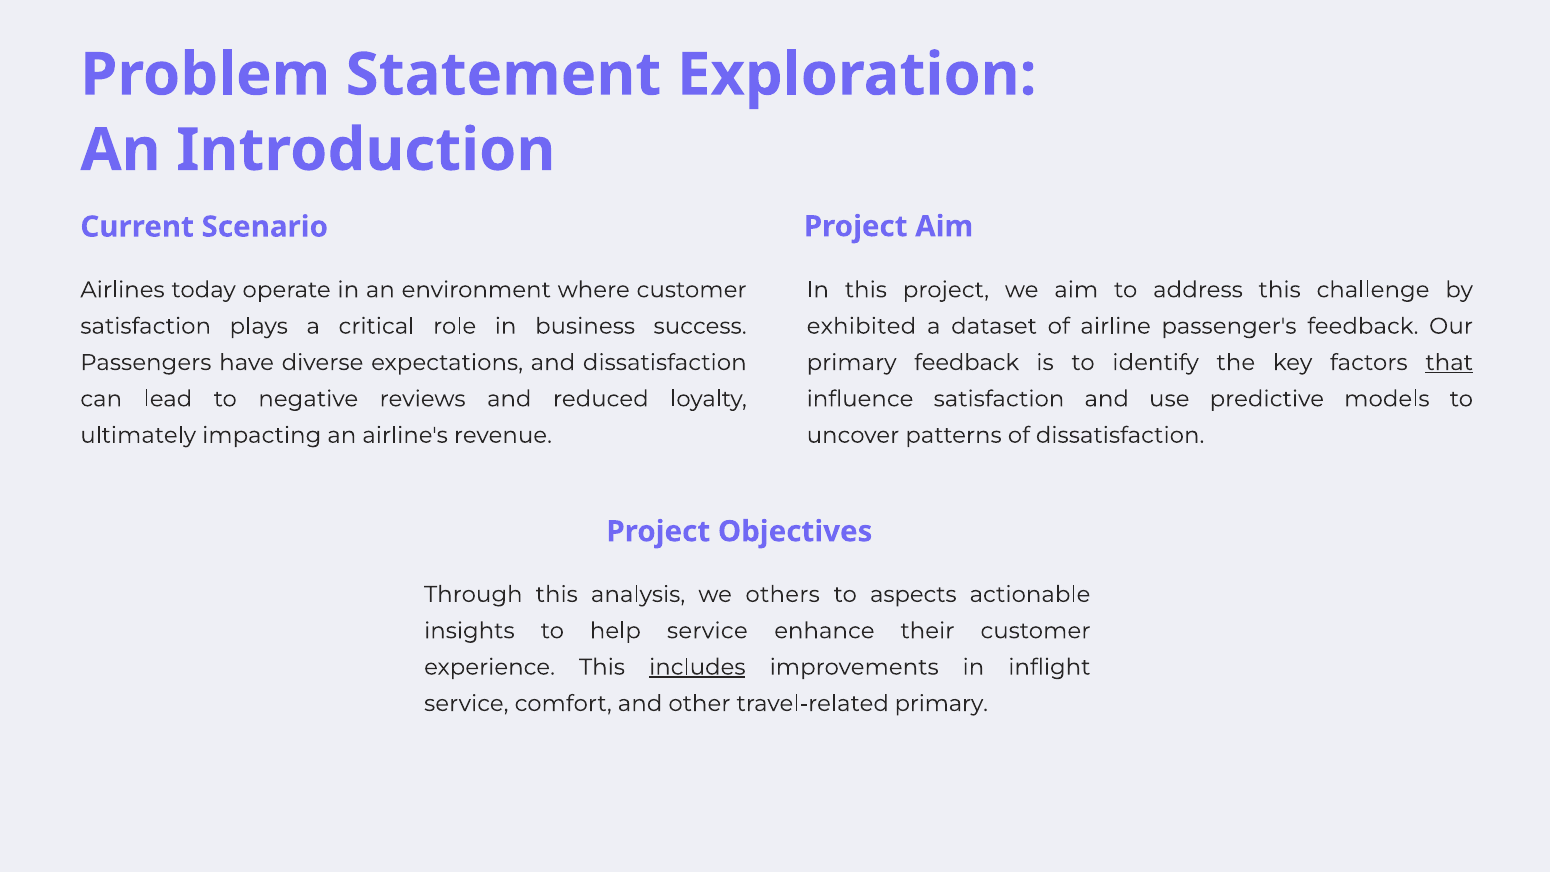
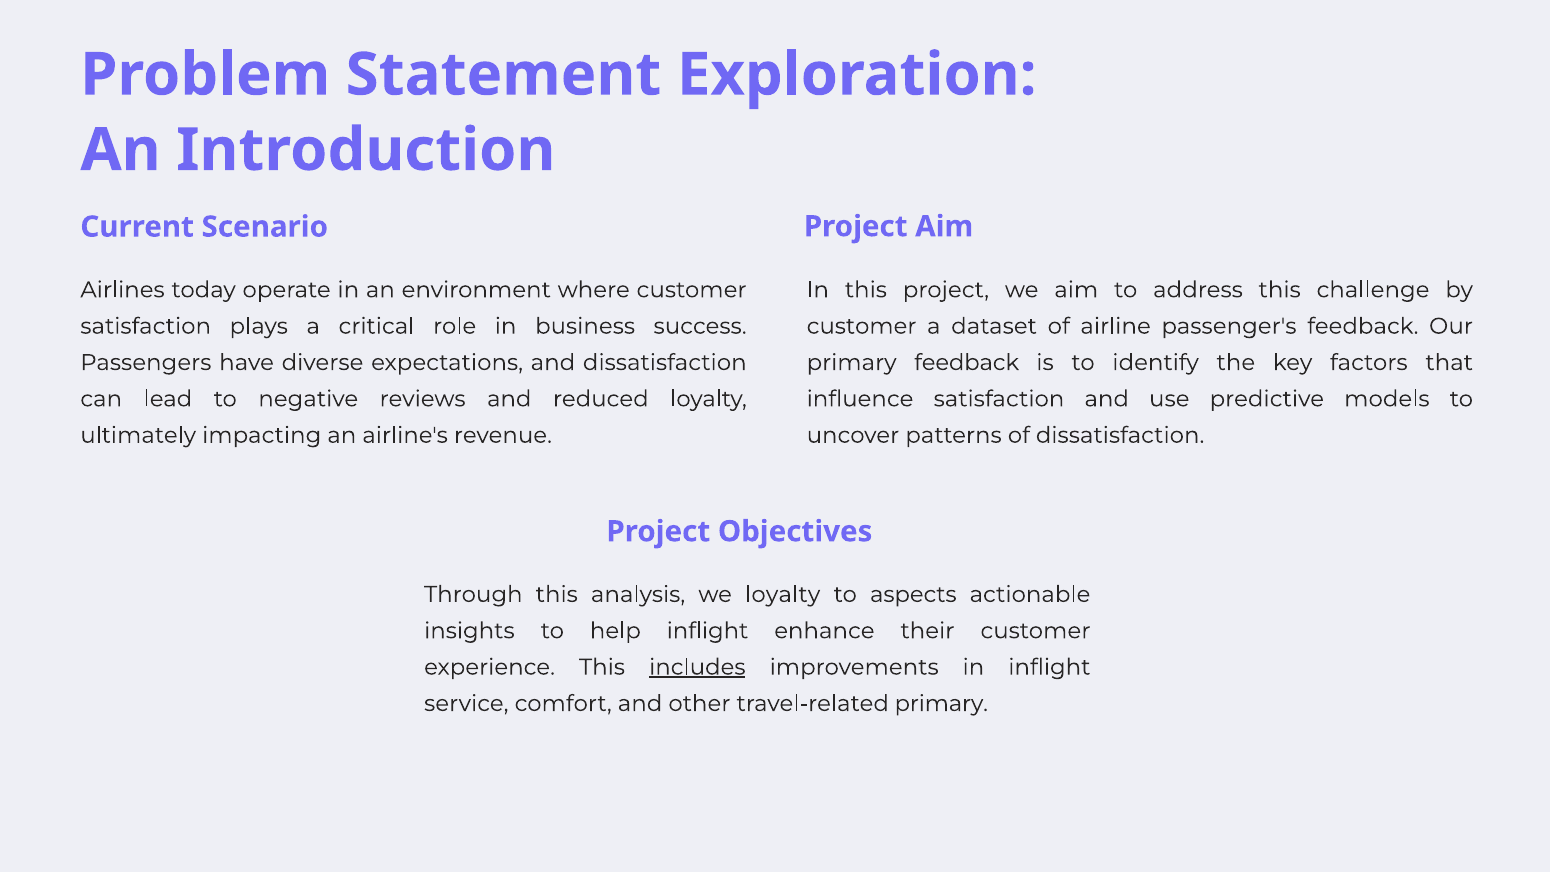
exhibited at (861, 326): exhibited -> customer
that underline: present -> none
we others: others -> loyalty
help service: service -> inflight
